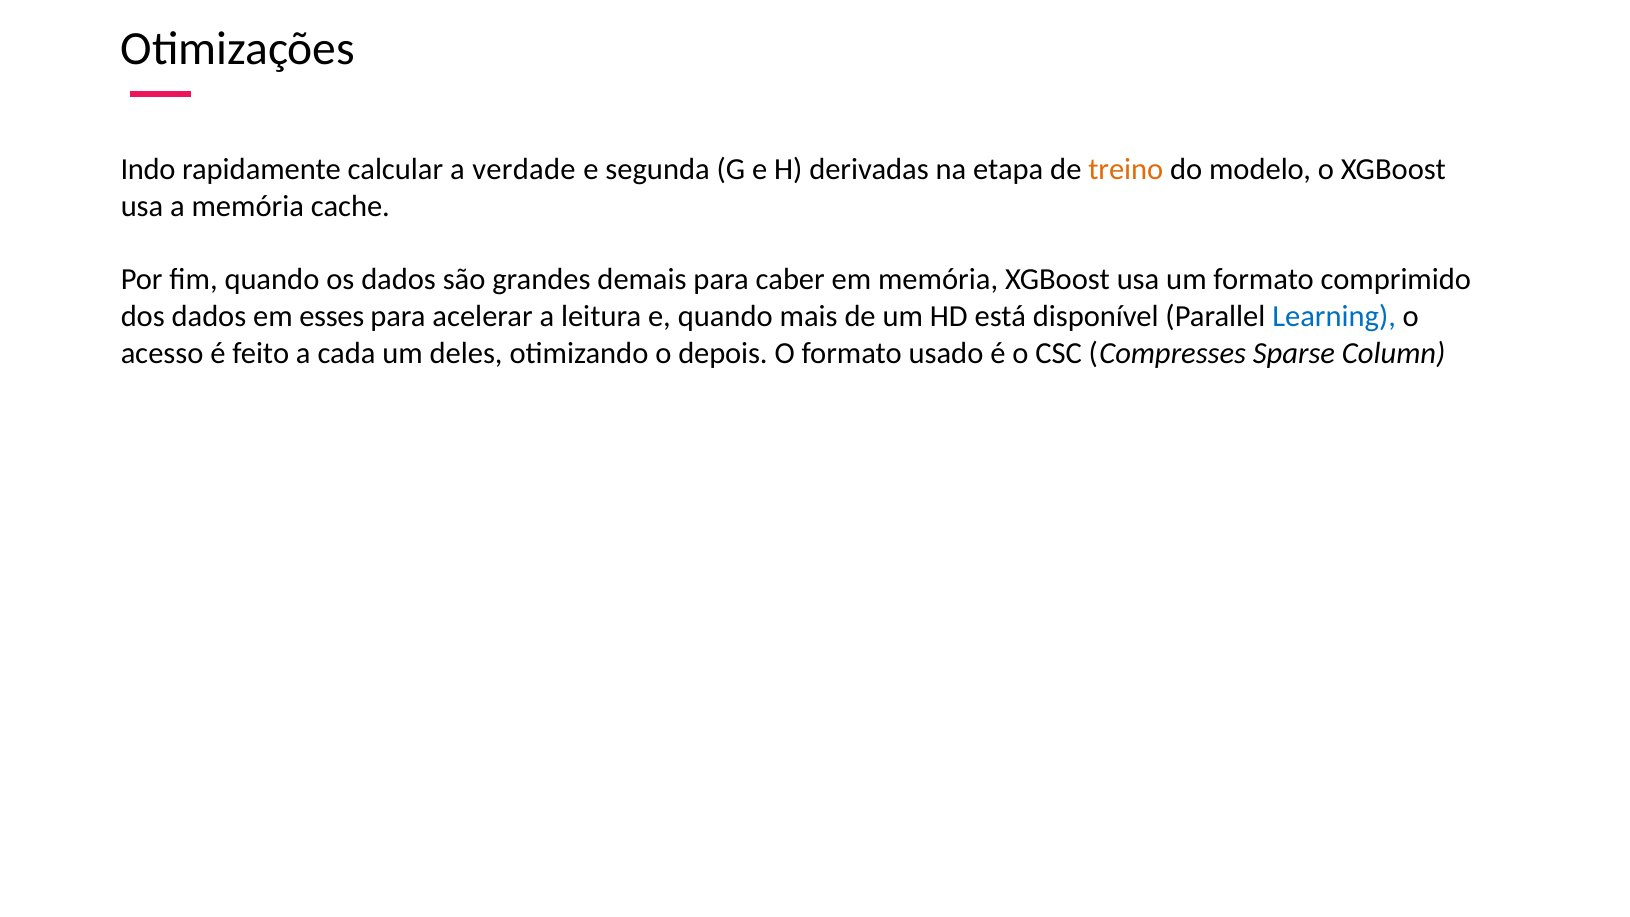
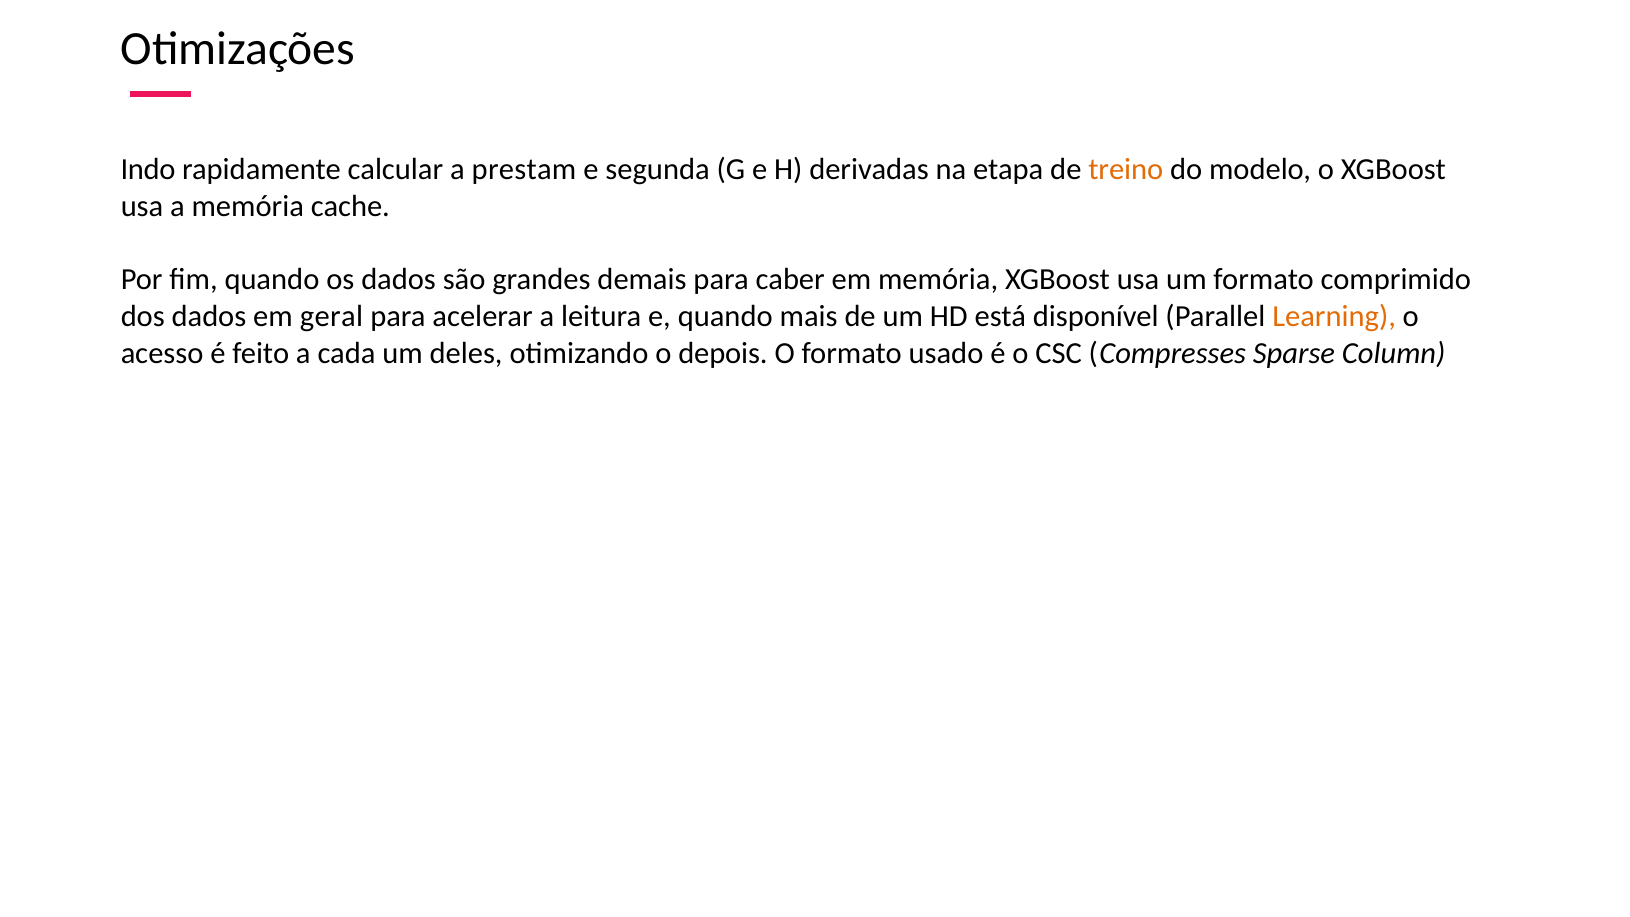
verdade: verdade -> prestam
esses: esses -> geral
Learning colour: blue -> orange
